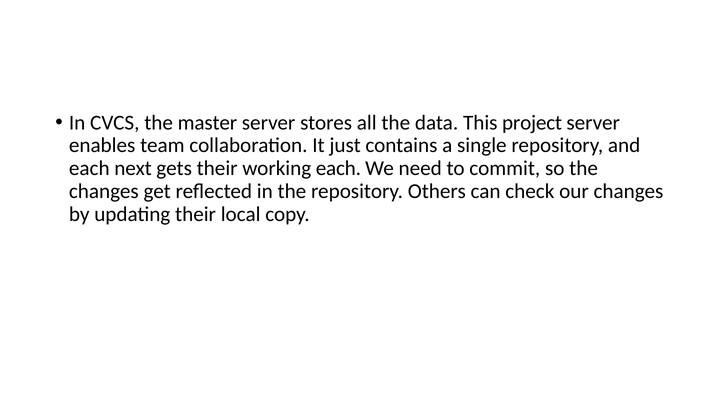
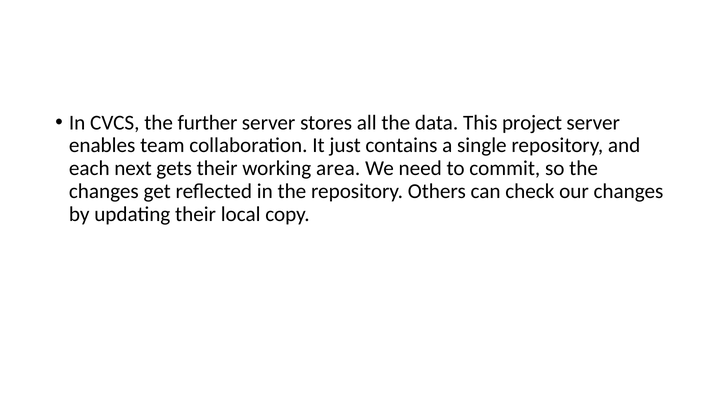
master: master -> further
working each: each -> area
